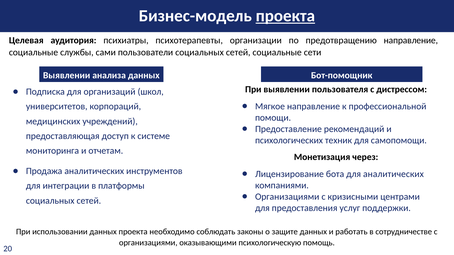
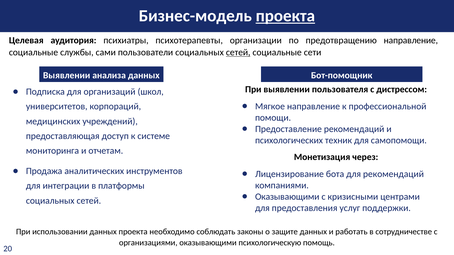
сетей at (238, 52) underline: none -> present
для аналитических: аналитических -> рекомендаций
Организациями at (287, 197): Организациями -> Оказывающими
